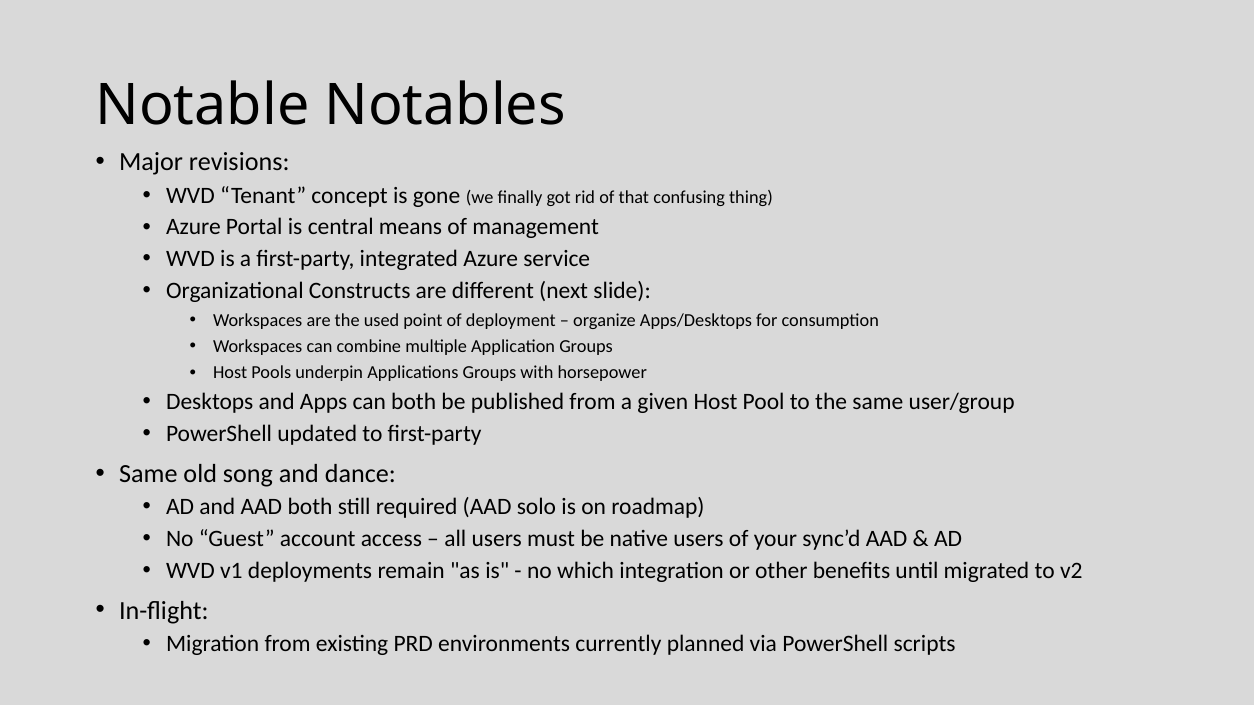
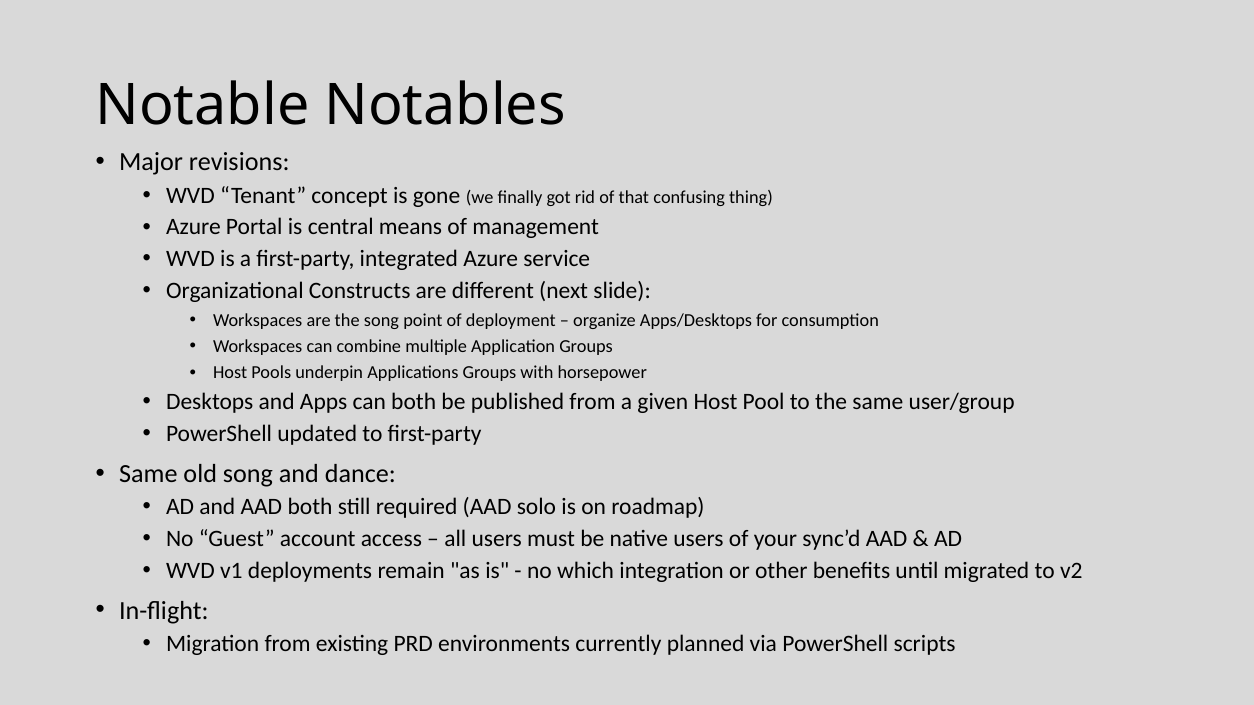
the used: used -> song
